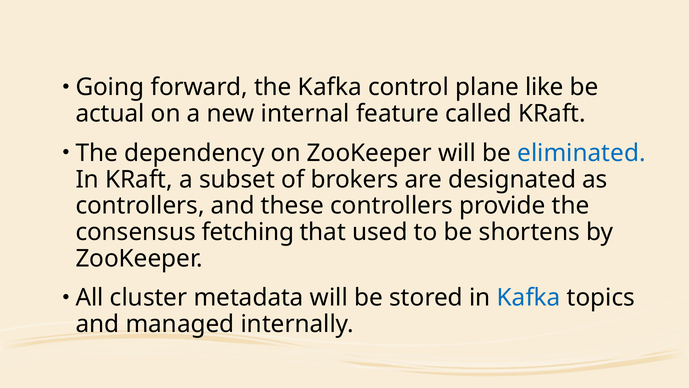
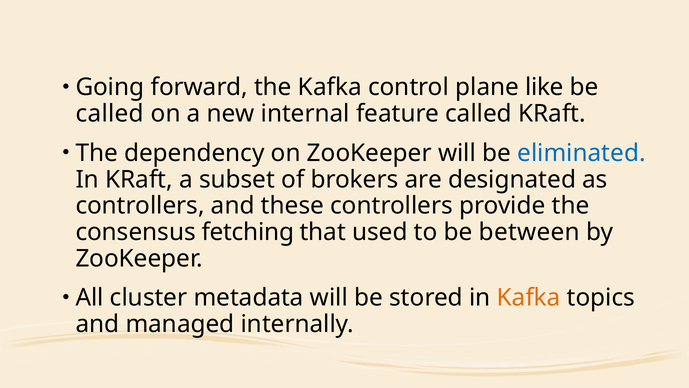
actual at (110, 114): actual -> called
shortens: shortens -> between
Kafka at (529, 298) colour: blue -> orange
